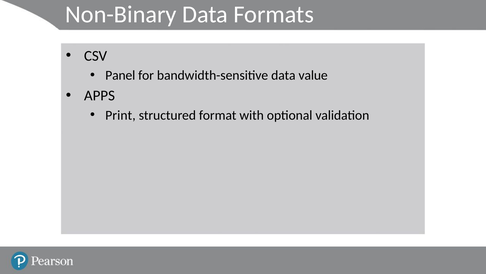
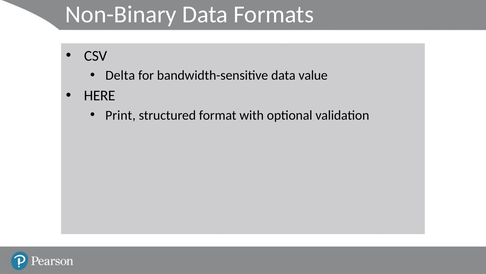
Panel: Panel -> Delta
APPS: APPS -> HERE
